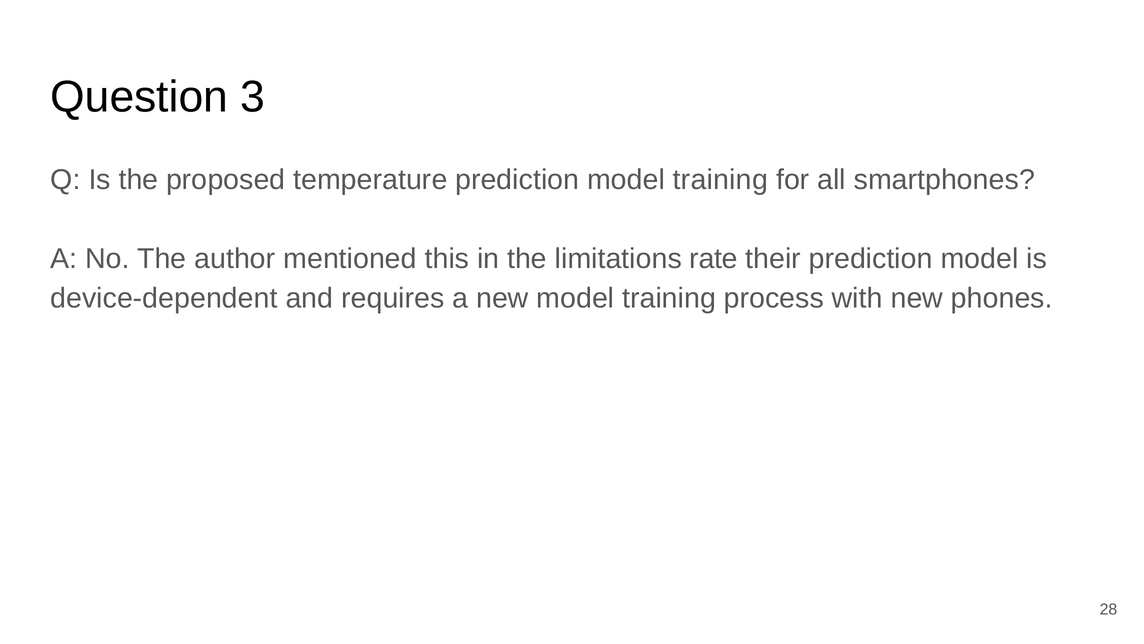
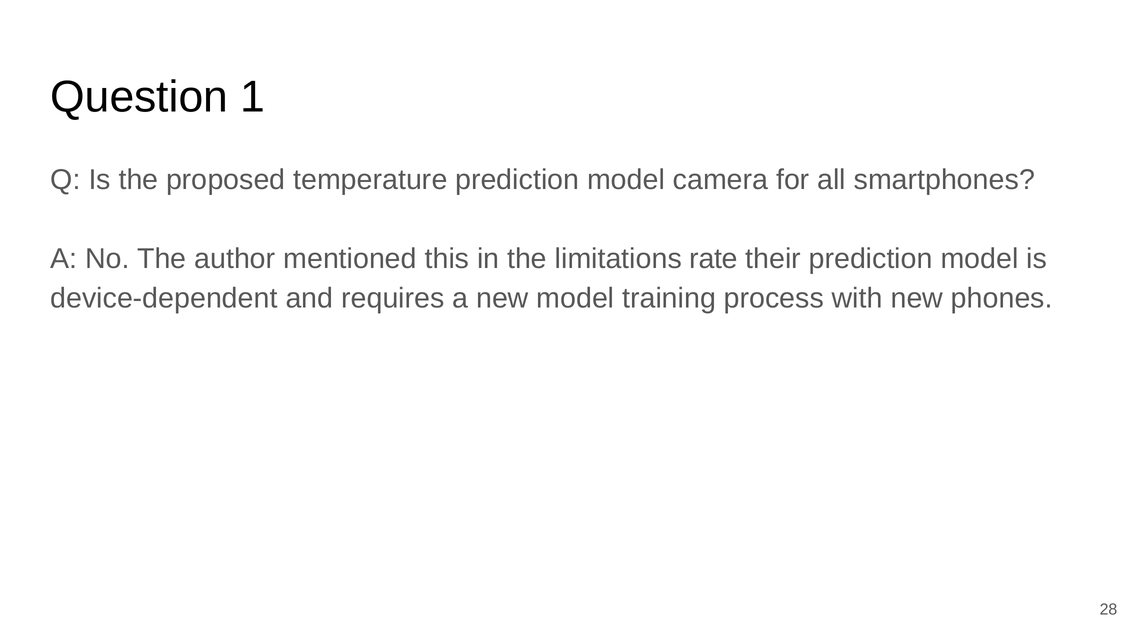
3: 3 -> 1
prediction model training: training -> camera
